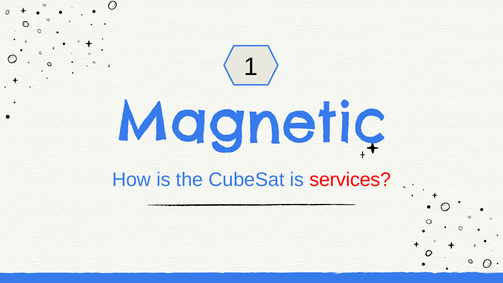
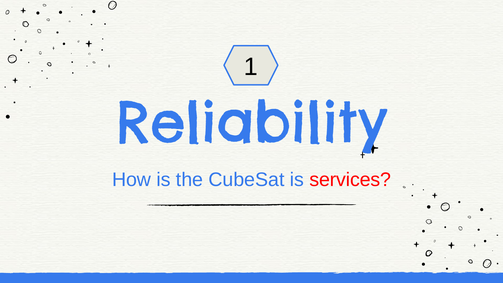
Magnetic: Magnetic -> Reliability
